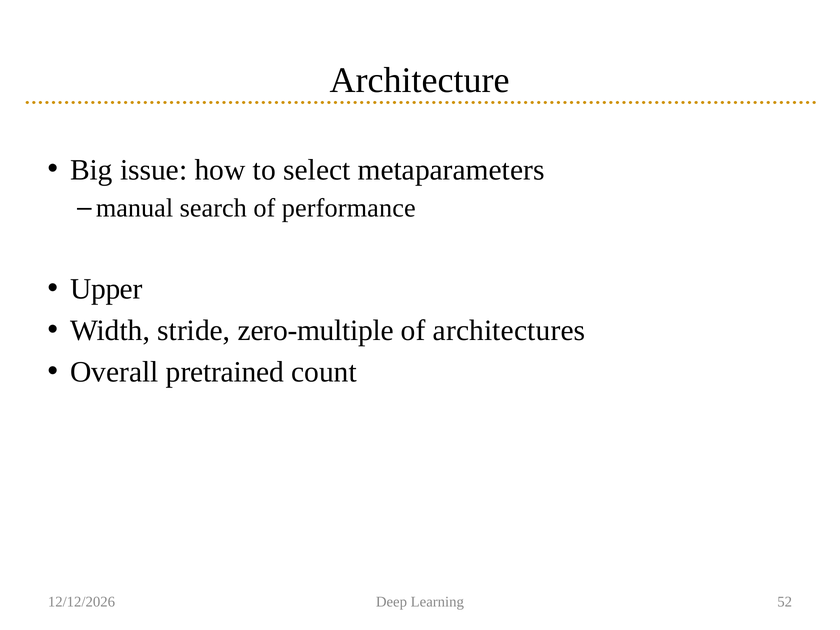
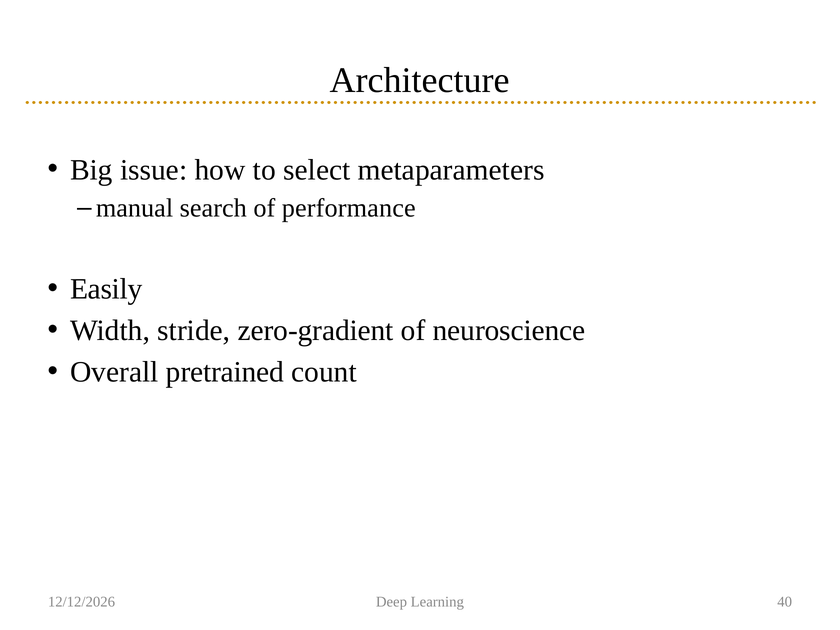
Upper: Upper -> Easily
zero-multiple: zero-multiple -> zero-gradient
architectures: architectures -> neuroscience
52: 52 -> 40
